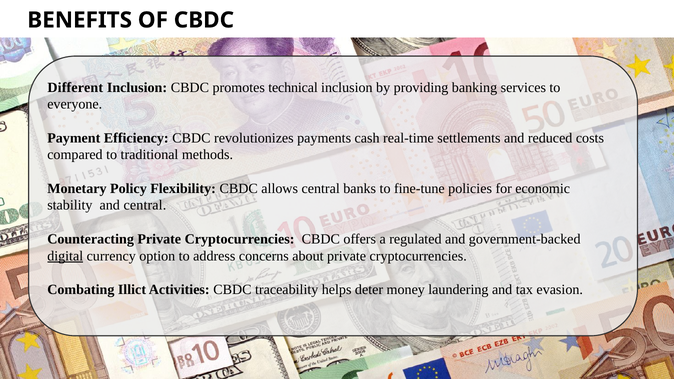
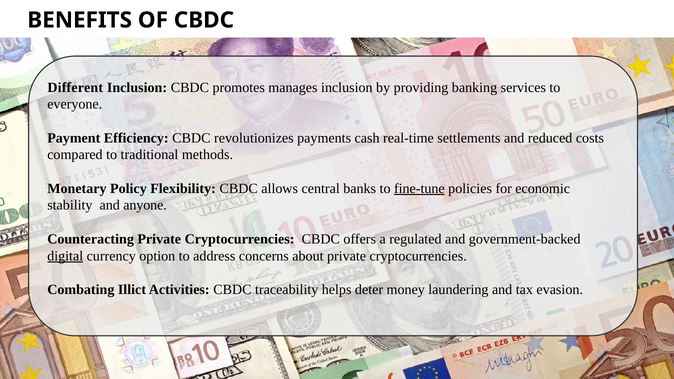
technical: technical -> manages
fine-tune underline: none -> present
and central: central -> anyone
